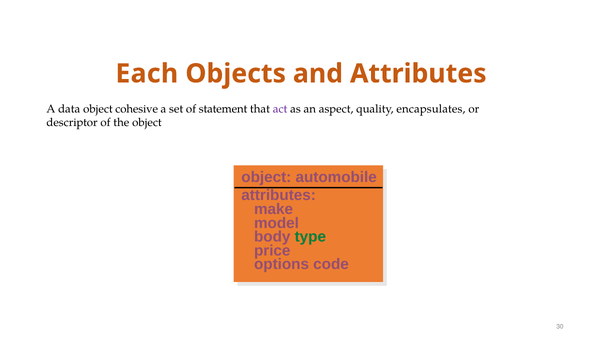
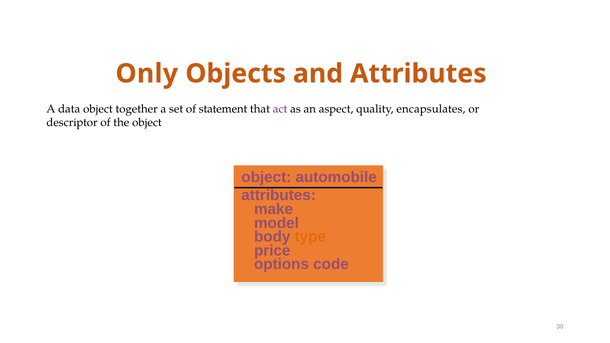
Each: Each -> Only
cohesive: cohesive -> together
type colour: green -> orange
